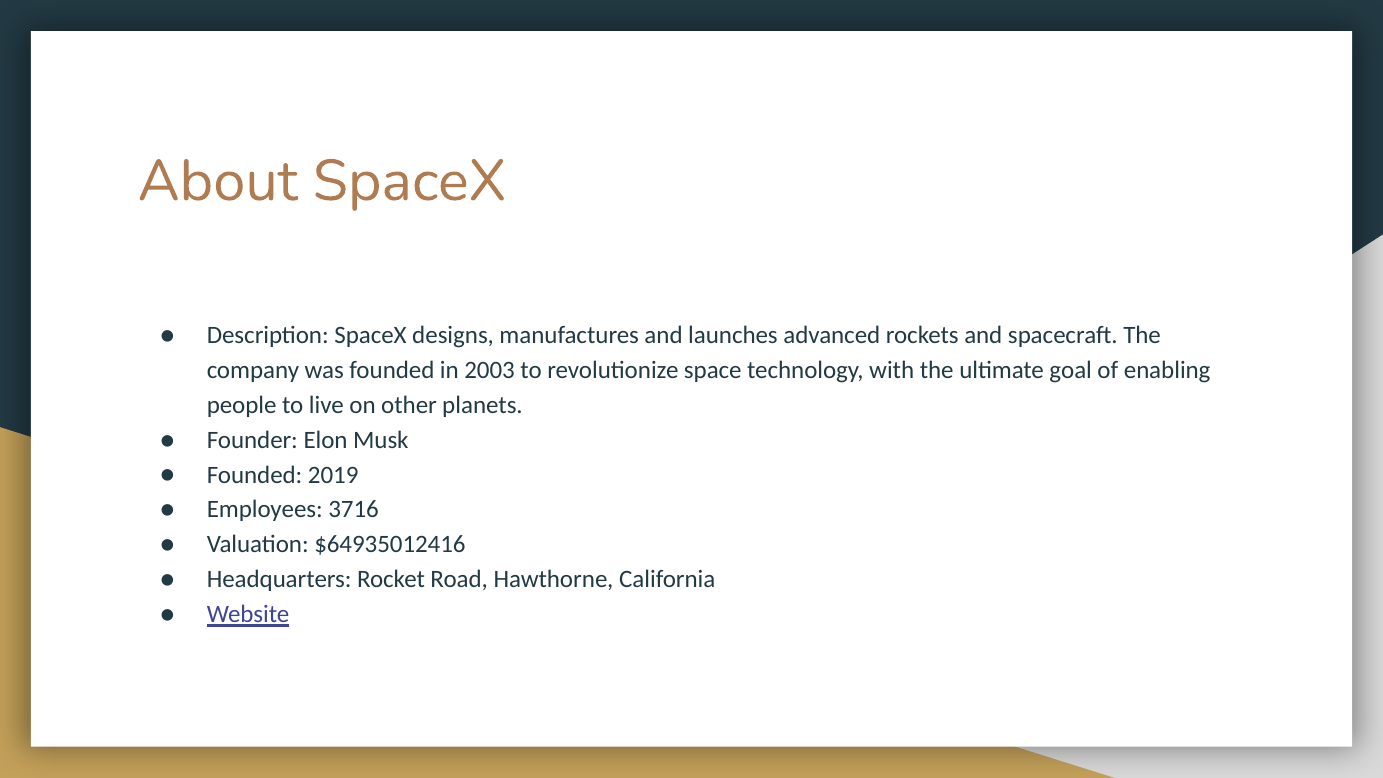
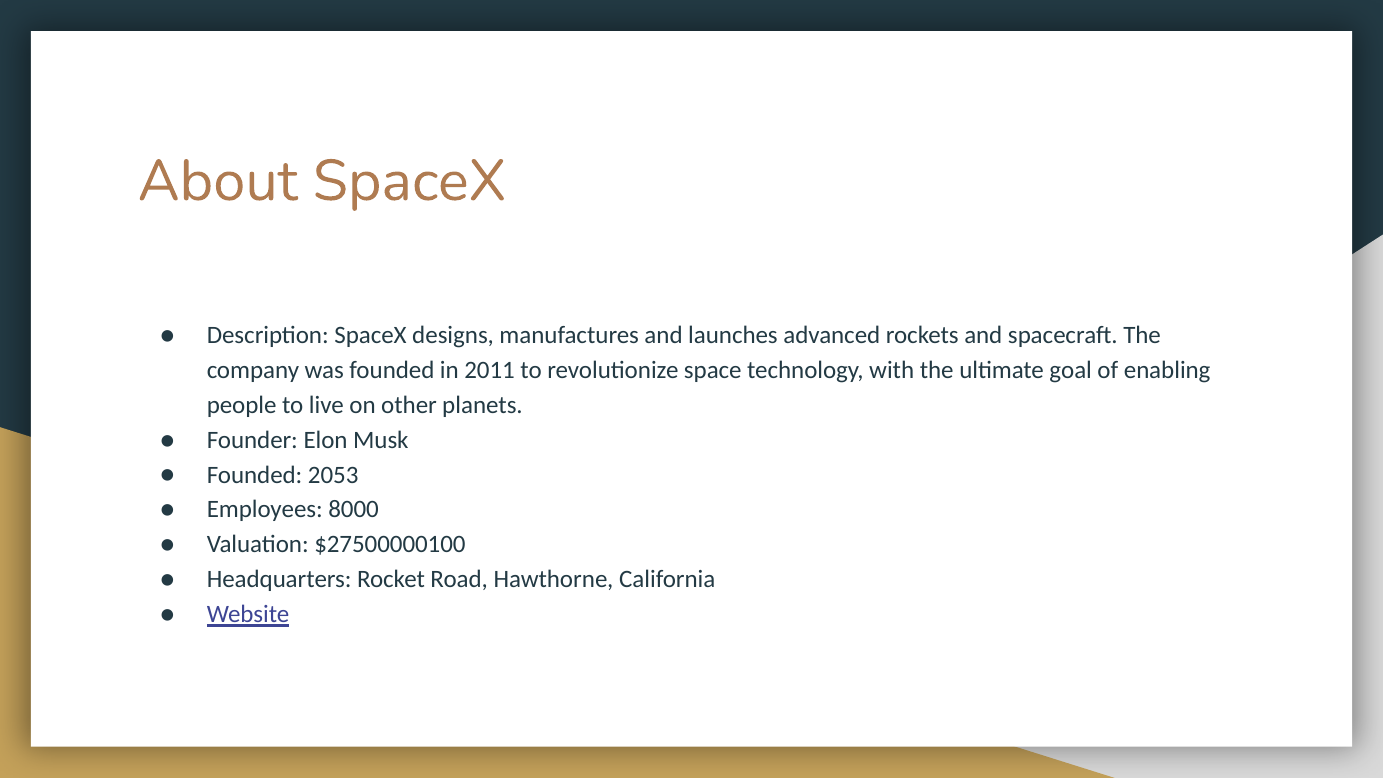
2003: 2003 -> 2011
2019: 2019 -> 2053
3716: 3716 -> 8000
$64935012416: $64935012416 -> $27500000100
